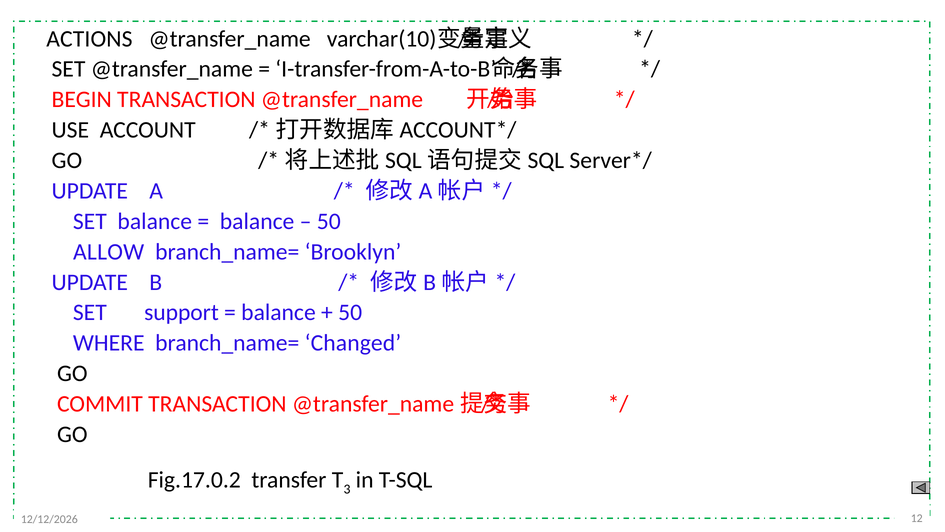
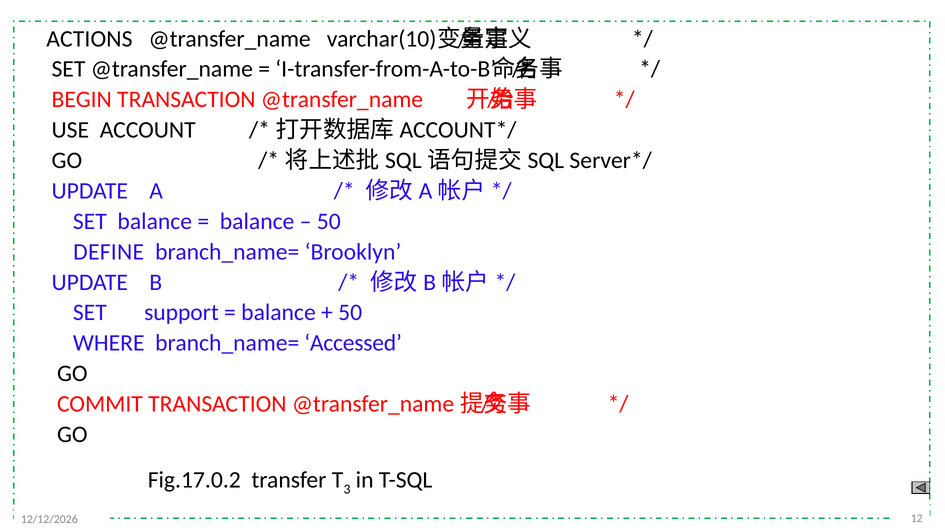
ALLOW: ALLOW -> DEFINE
Changed: Changed -> Accessed
